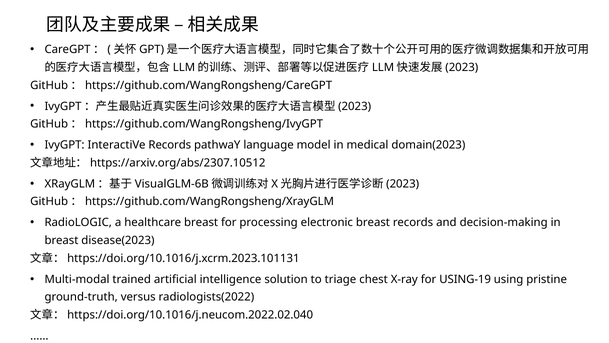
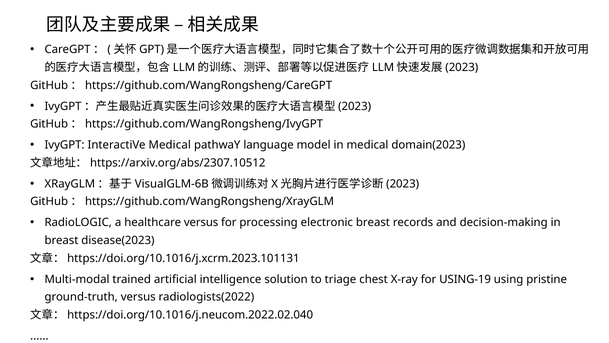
InteractiVe Records: Records -> Medical
healthcare breast: breast -> versus
